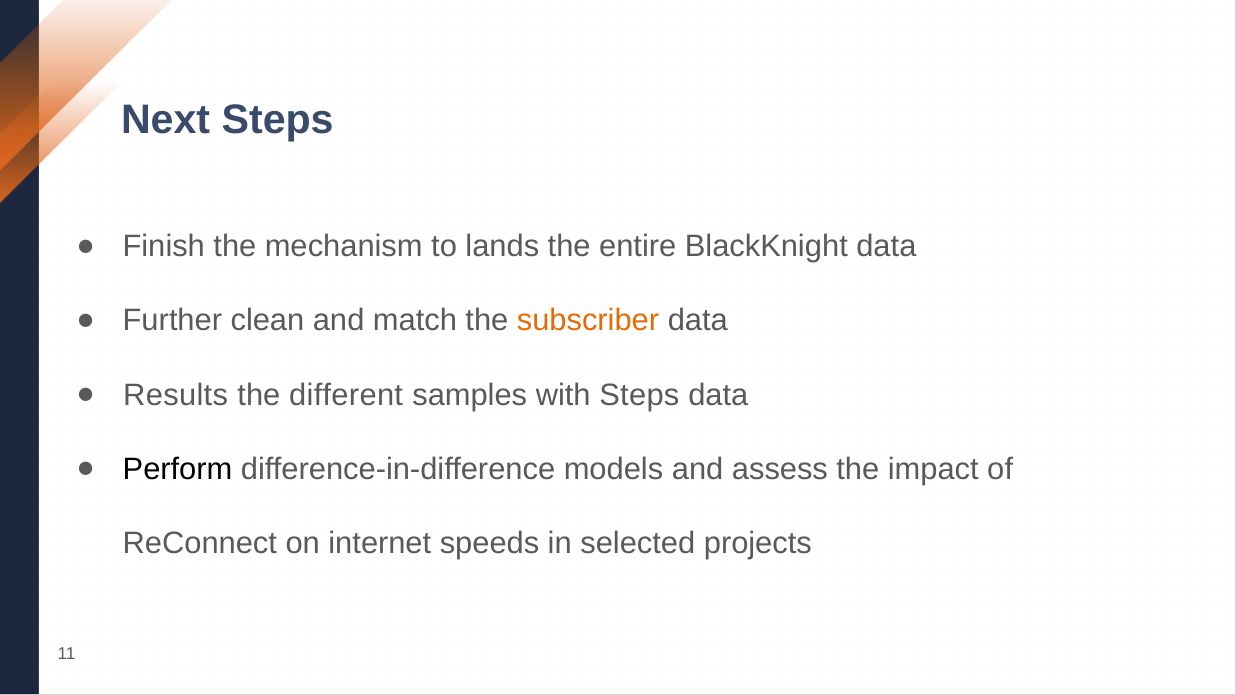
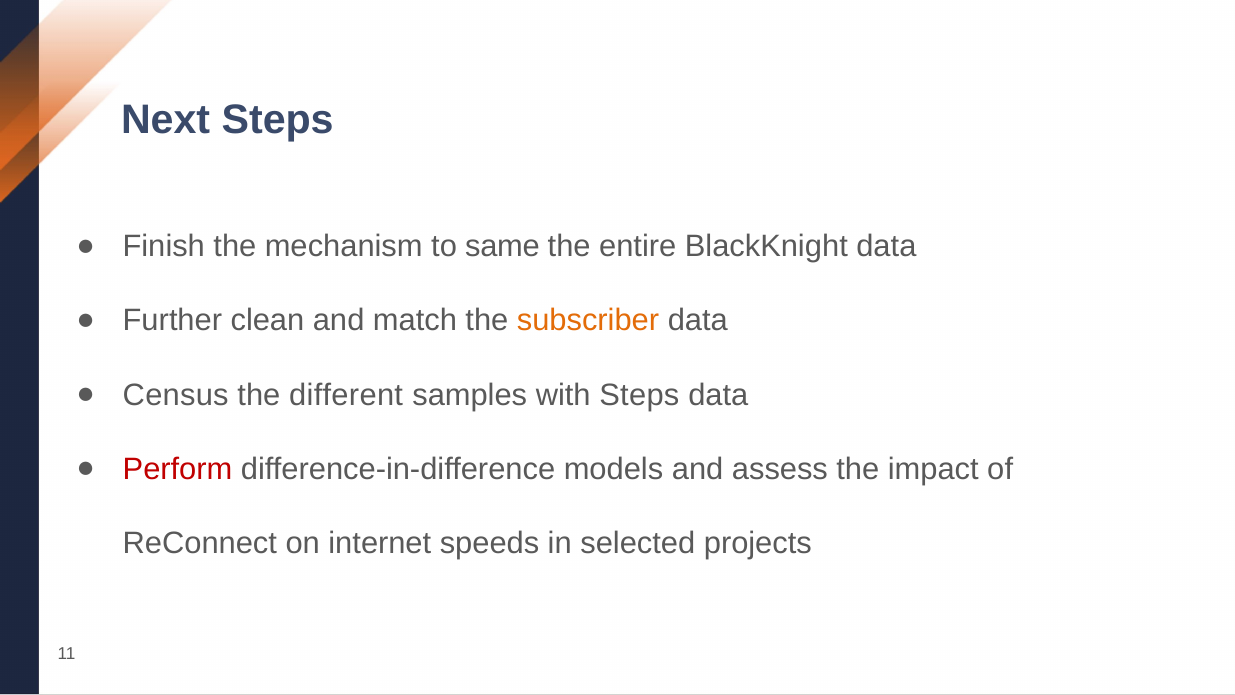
lands: lands -> same
Results: Results -> Census
Perform colour: black -> red
